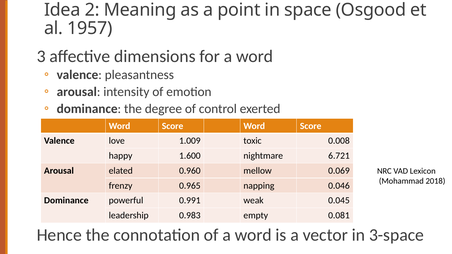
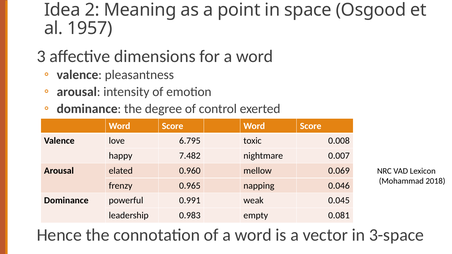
1.009: 1.009 -> 6.795
1.600: 1.600 -> 7.482
6.721: 6.721 -> 0.007
